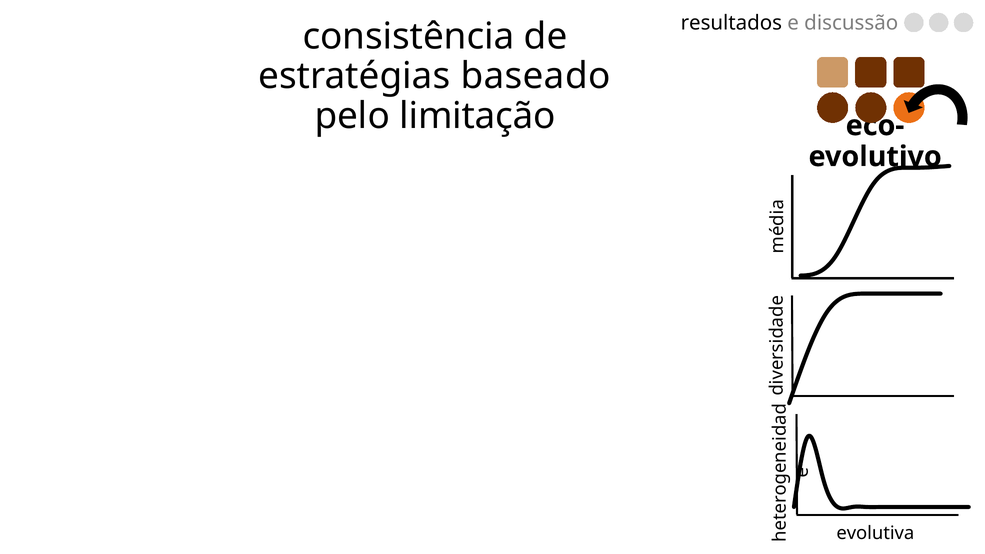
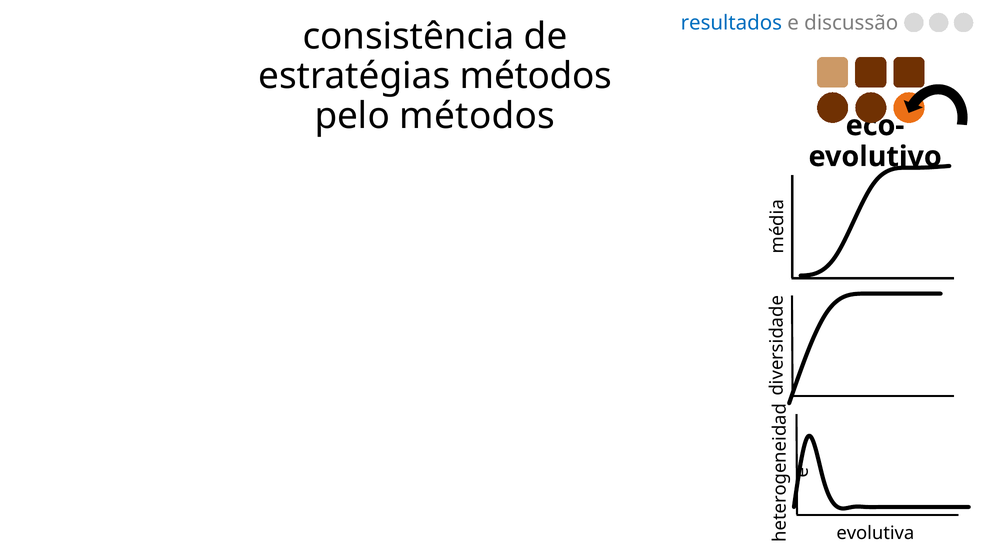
resultados colour: black -> blue
estratégias baseado: baseado -> métodos
pelo limitação: limitação -> métodos
